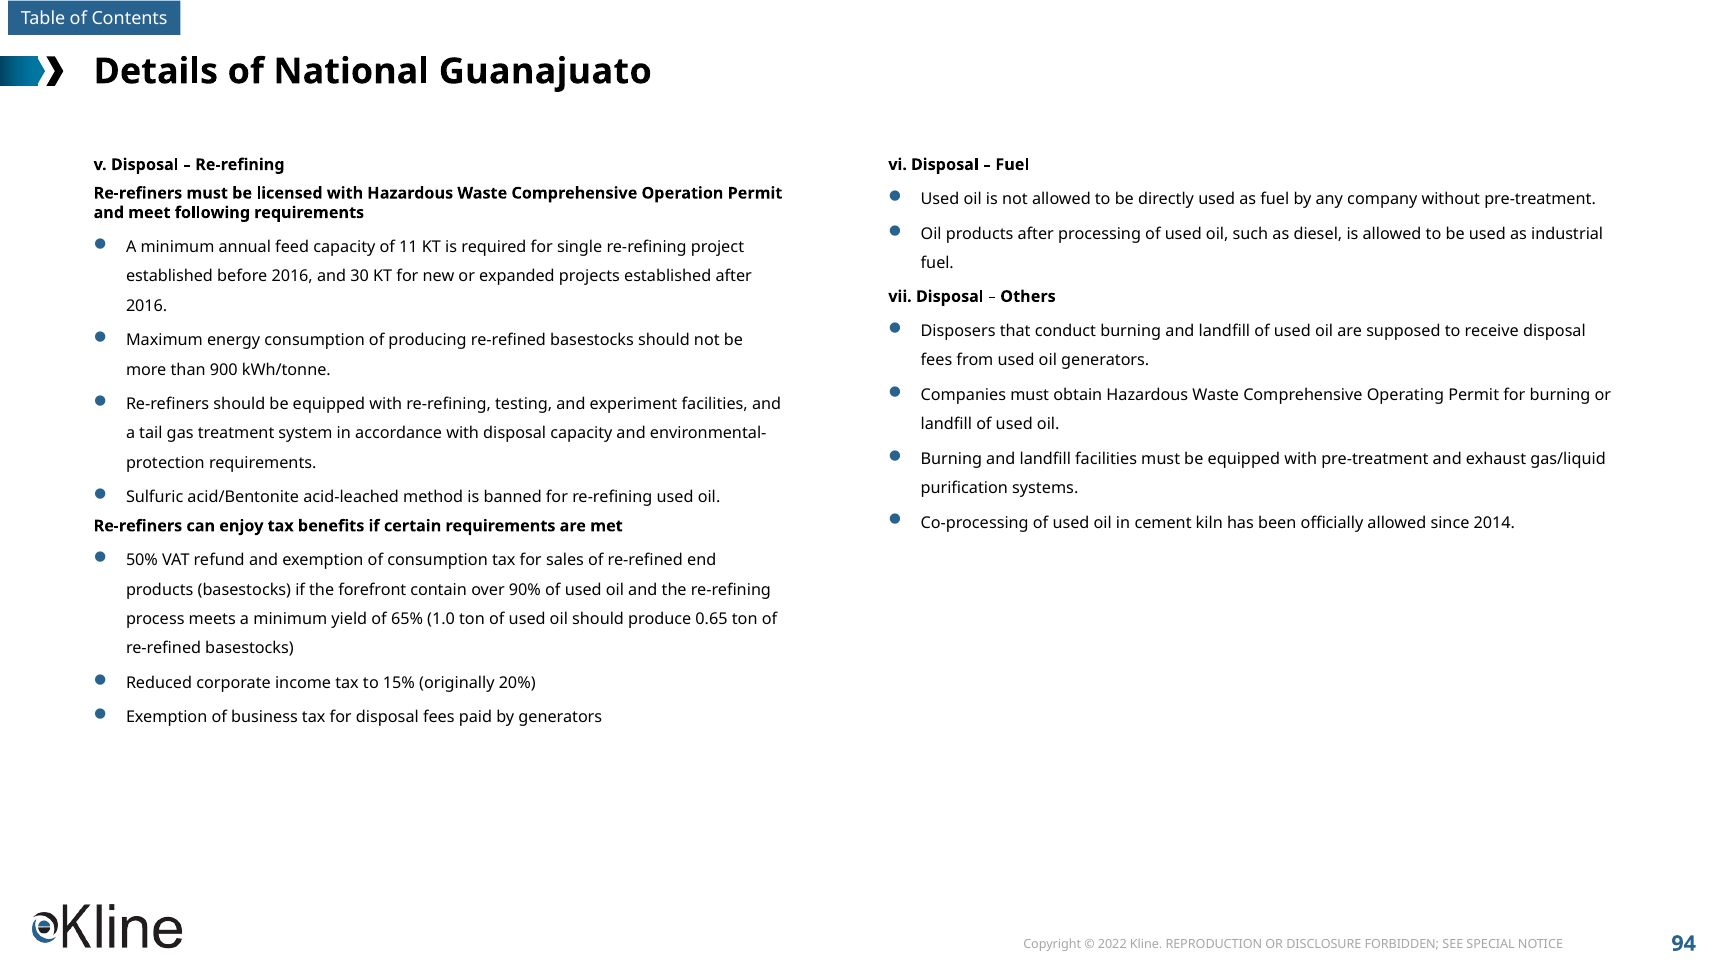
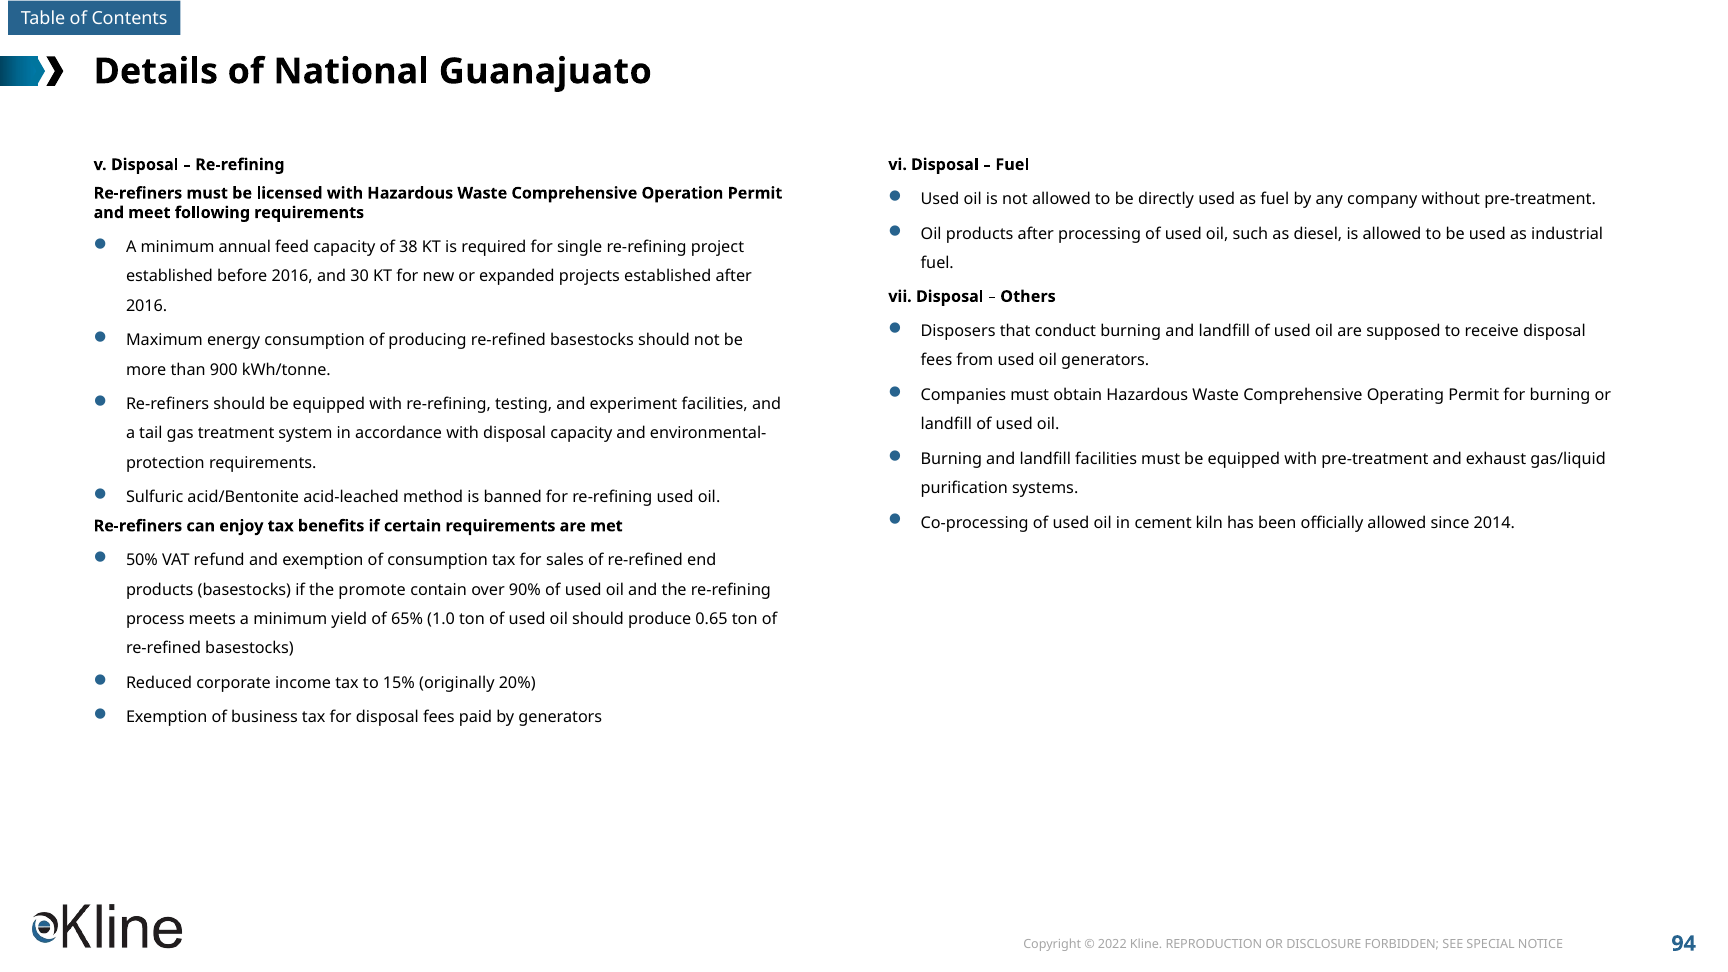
11: 11 -> 38
forefront: forefront -> promote
